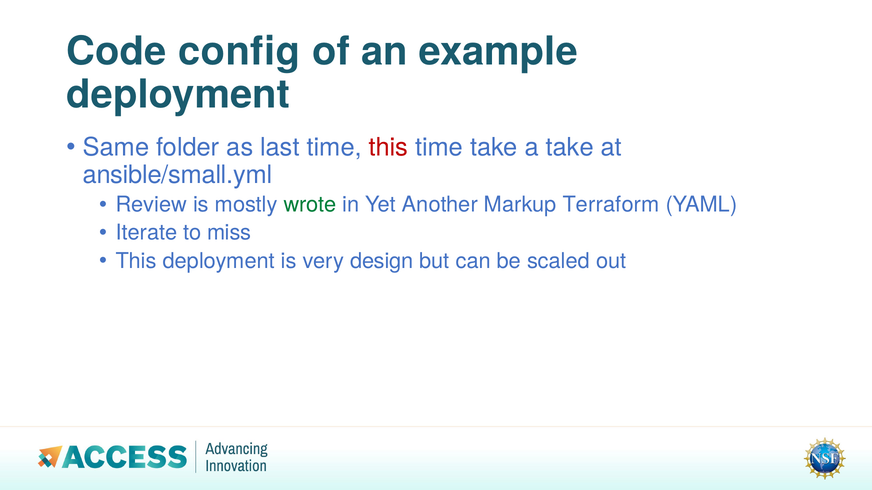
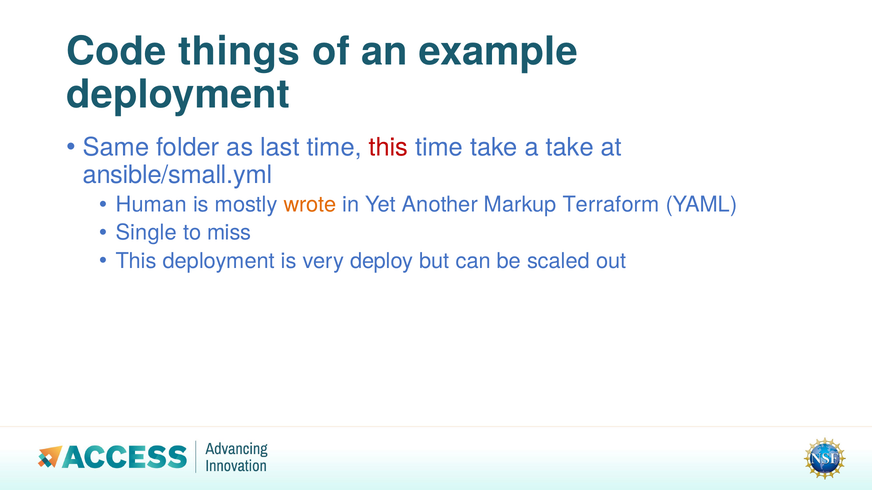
config: config -> things
Review: Review -> Human
wrote colour: green -> orange
Iterate: Iterate -> Single
design: design -> deploy
